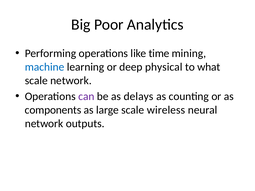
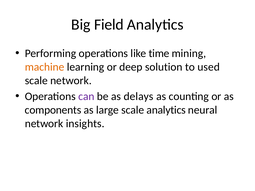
Poor: Poor -> Field
machine colour: blue -> orange
physical: physical -> solution
what: what -> used
scale wireless: wireless -> analytics
outputs: outputs -> insights
